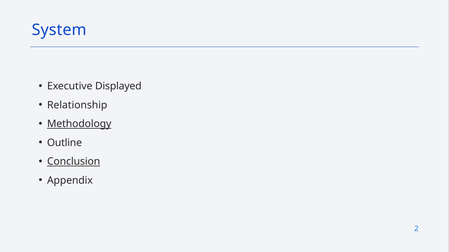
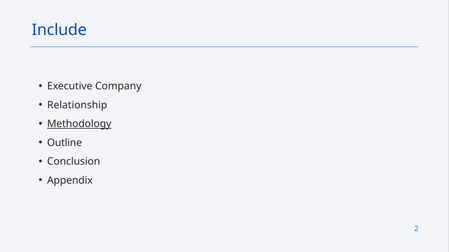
System: System -> Include
Displayed: Displayed -> Company
Conclusion underline: present -> none
